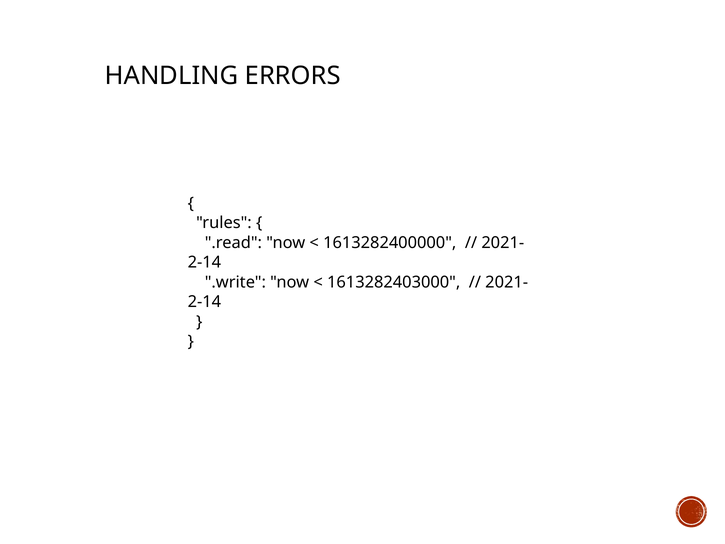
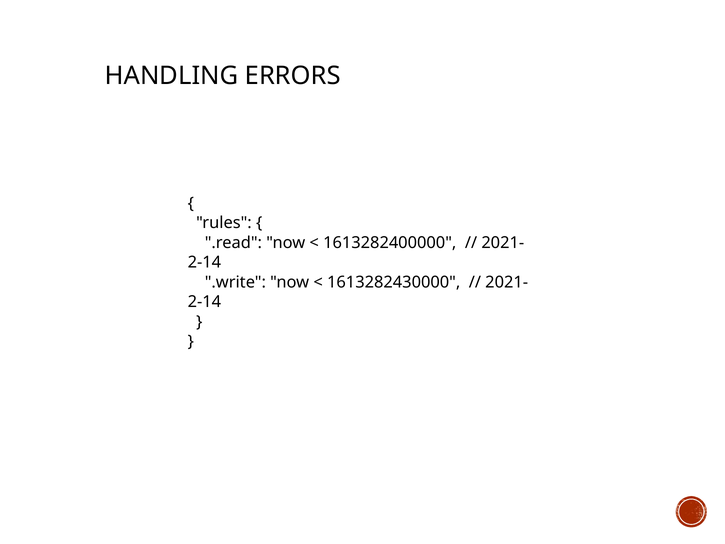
1613282403000: 1613282403000 -> 1613282430000
